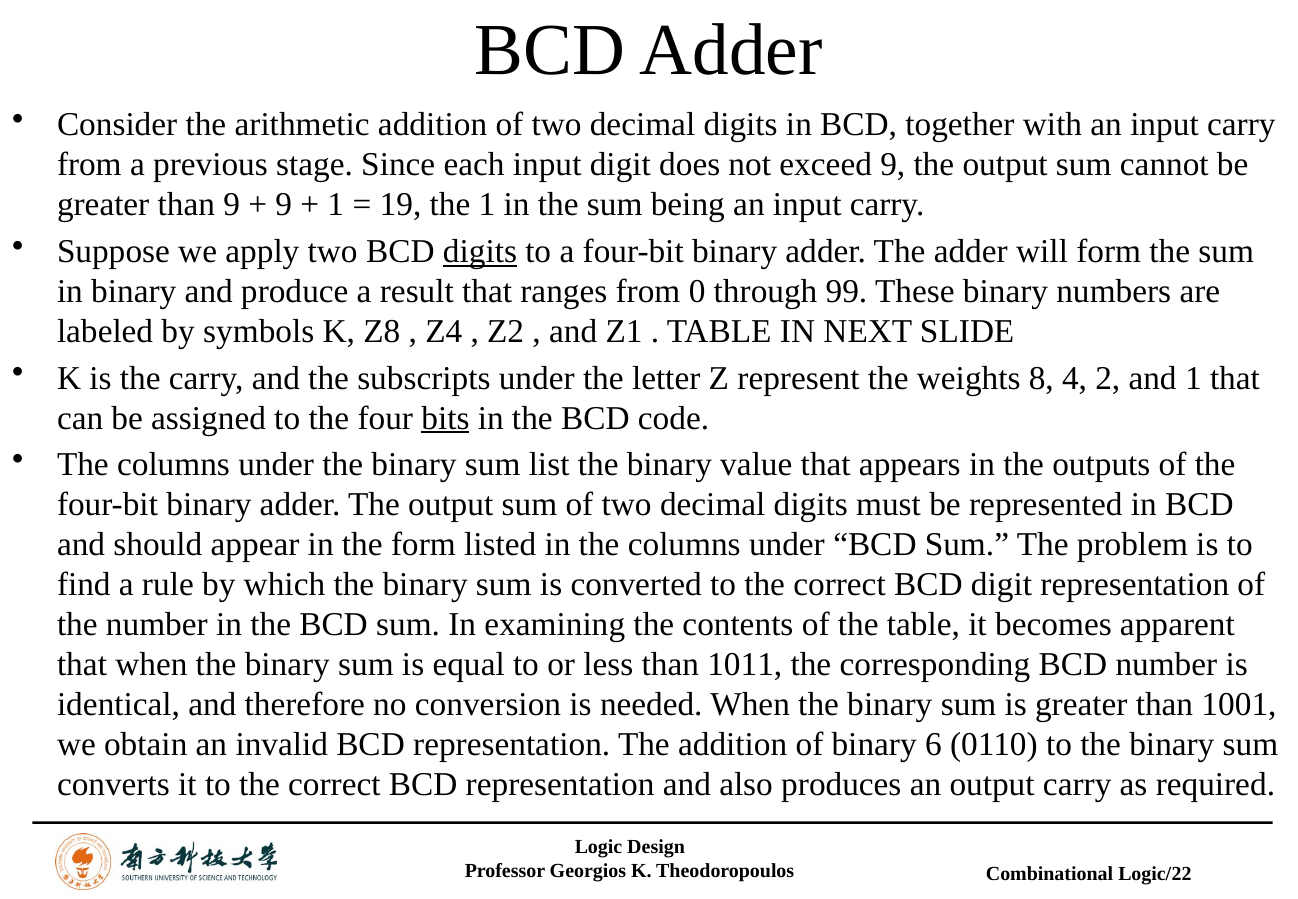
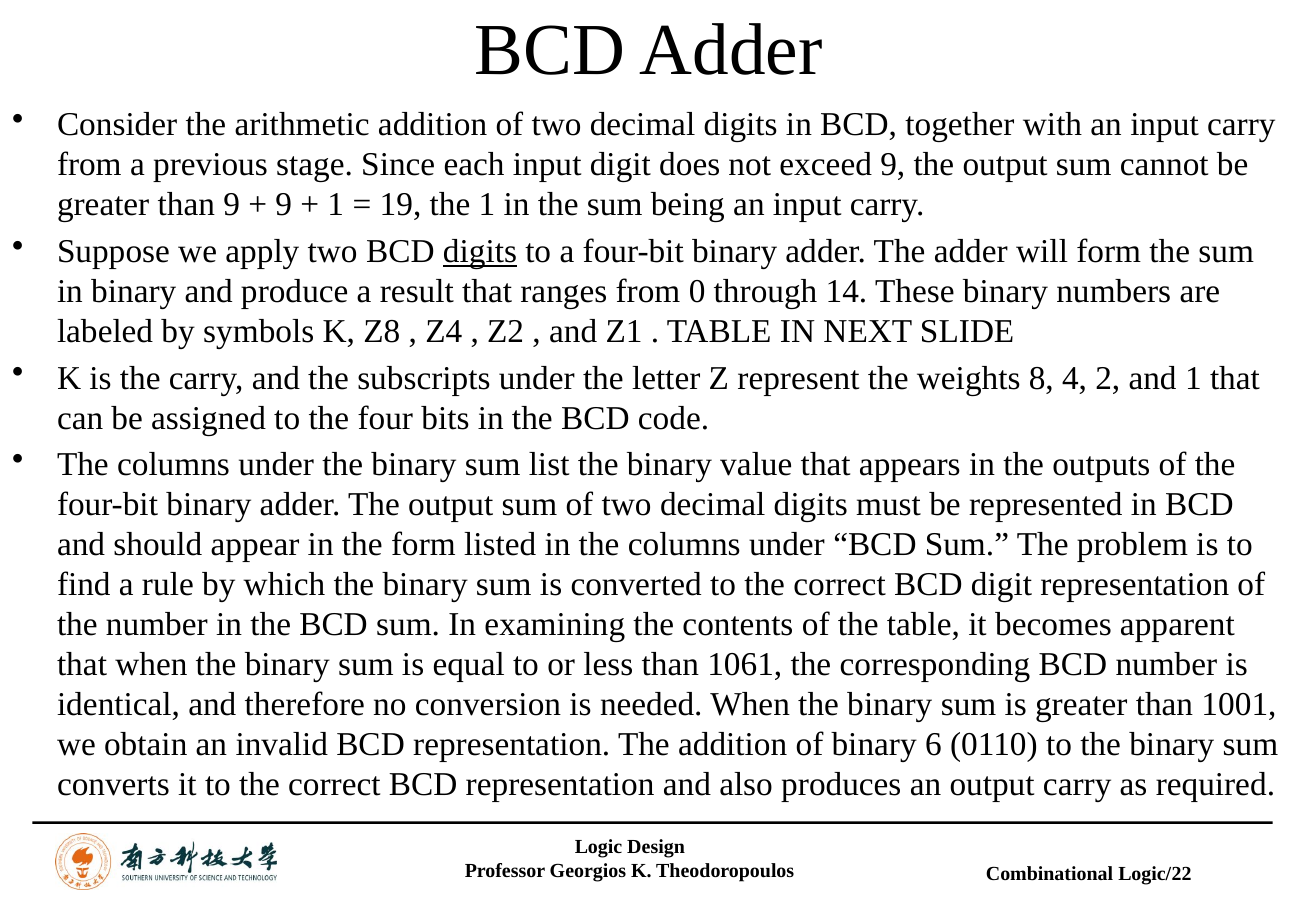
99: 99 -> 14
bits underline: present -> none
1011: 1011 -> 1061
